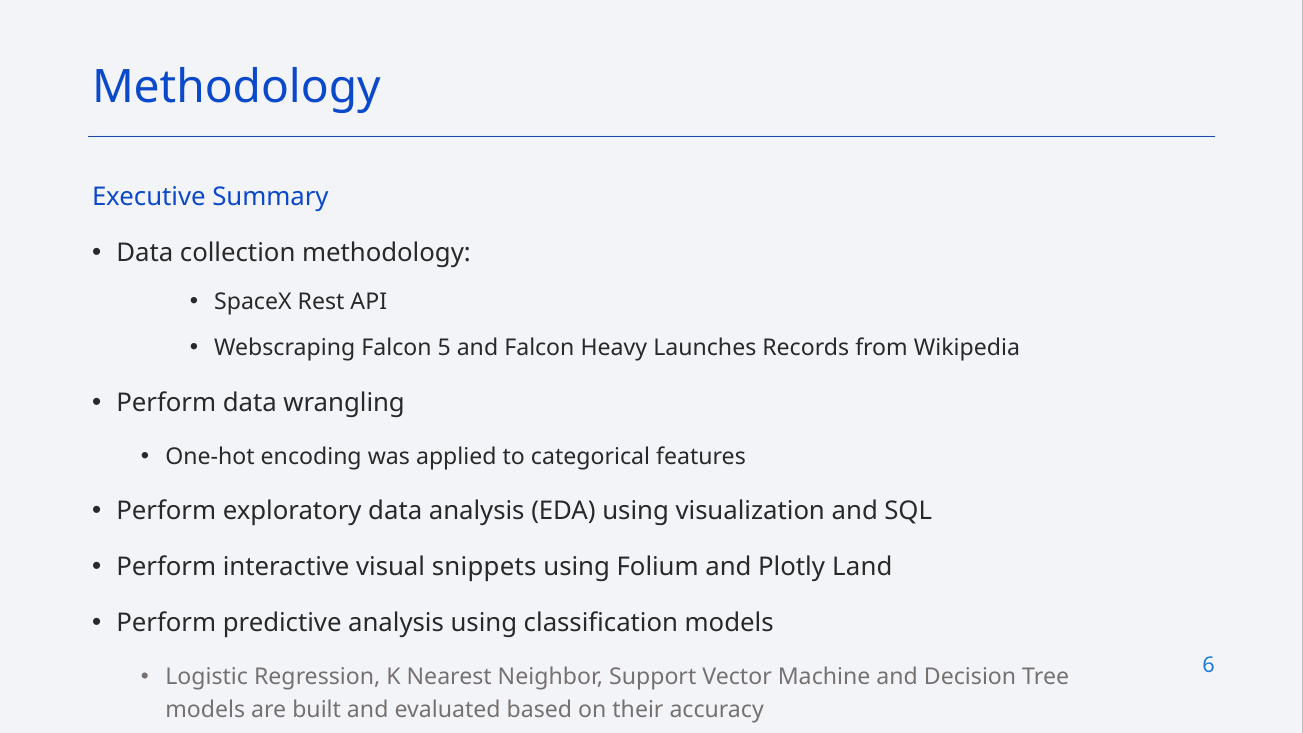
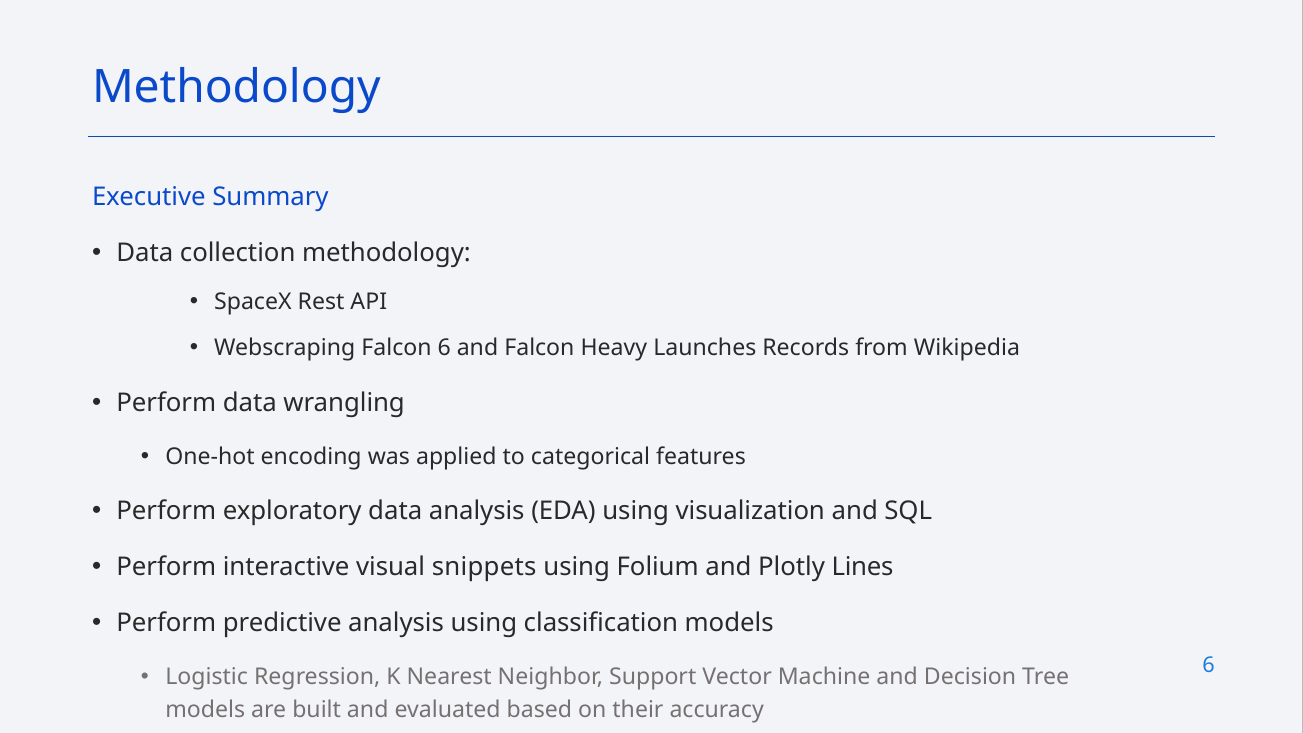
Falcon 5: 5 -> 6
Land: Land -> Lines
